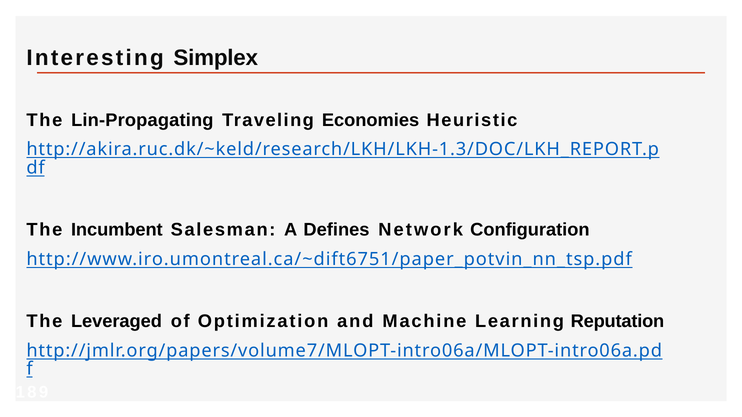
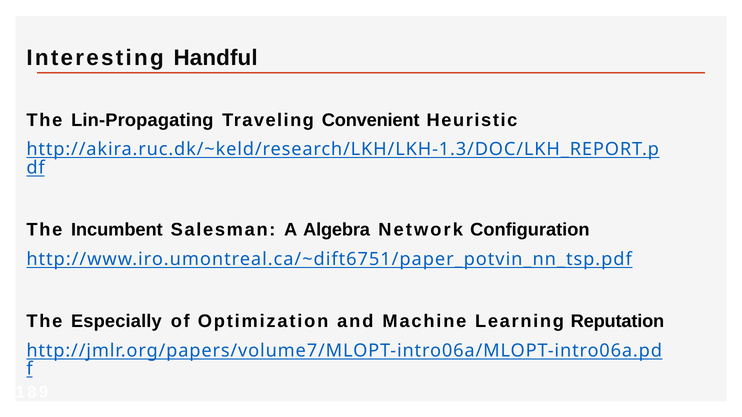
Simplex: Simplex -> Handful
Economies: Economies -> Convenient
Defines: Defines -> Algebra
Leveraged: Leveraged -> Especially
